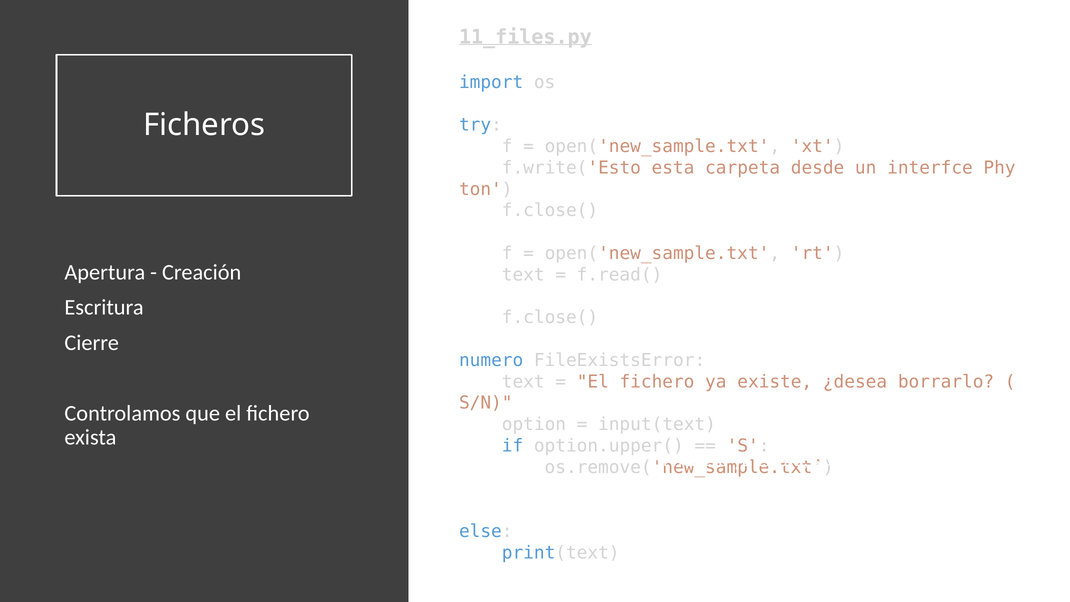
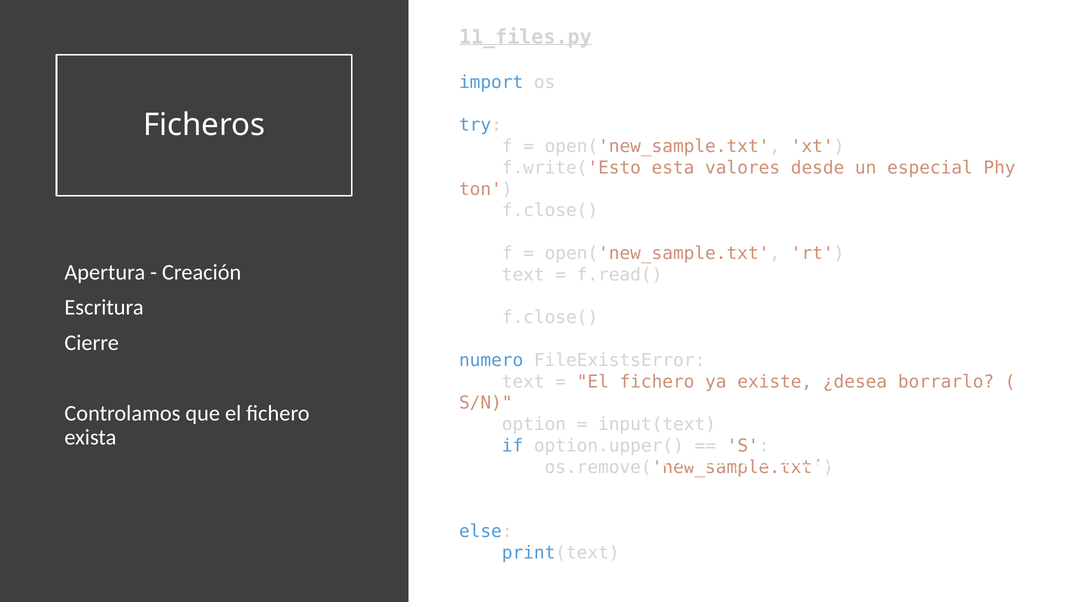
carpeta: carpeta -> valores
interfce: interfce -> especial
